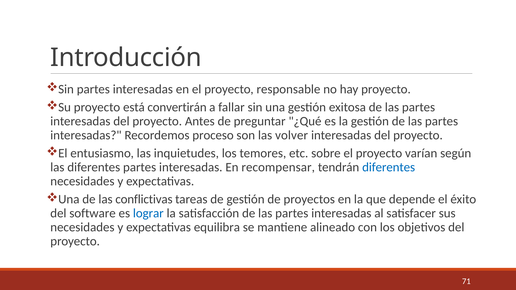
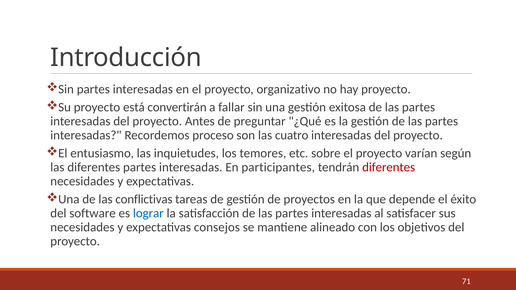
responsable: responsable -> organizativo
volver: volver -> cuatro
recompensar: recompensar -> participantes
diferentes at (389, 167) colour: blue -> red
equilibra: equilibra -> consejos
